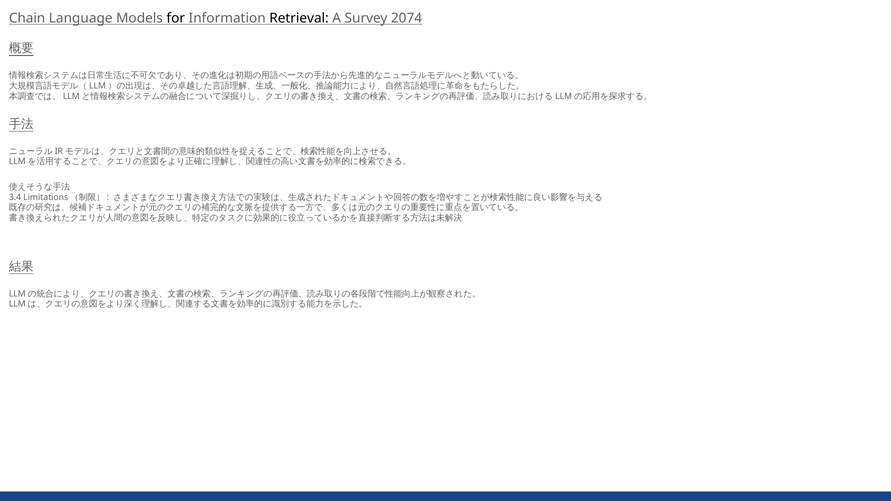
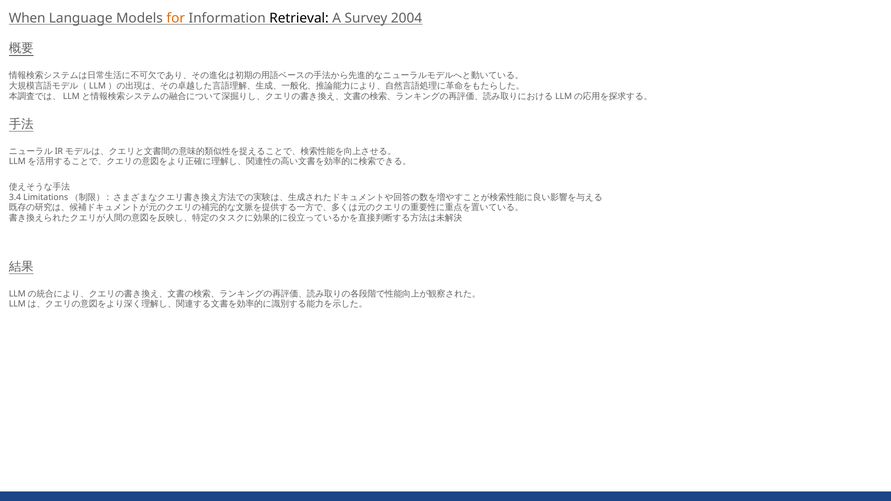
Chain: Chain -> When
for colour: black -> orange
2074: 2074 -> 2004
